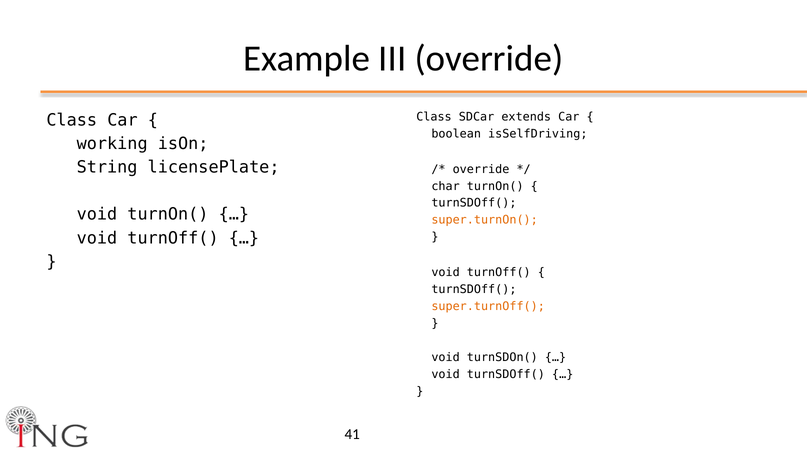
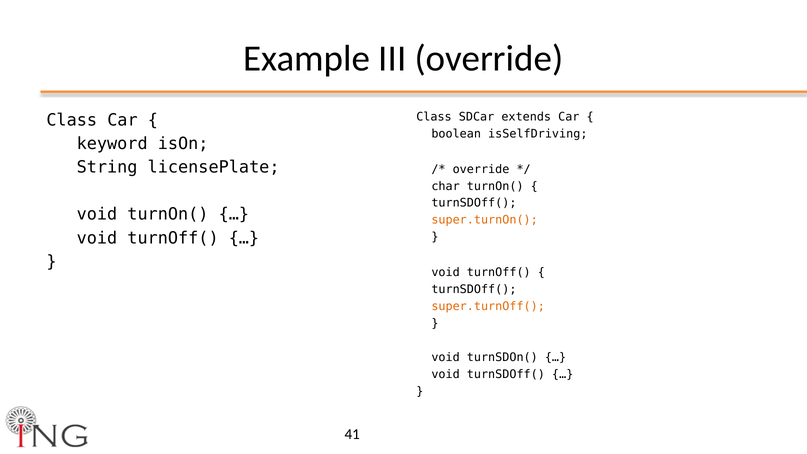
working: working -> keyword
